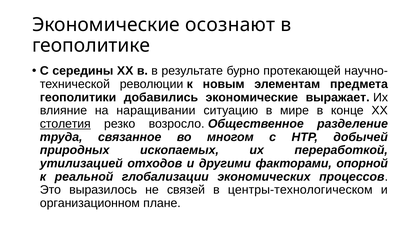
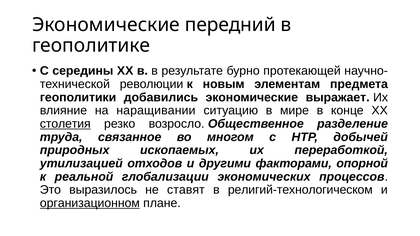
осознают: осознают -> передний
связей: связей -> ставят
центры-технологическом: центры-технологическом -> религий-технологическом
организационном underline: none -> present
